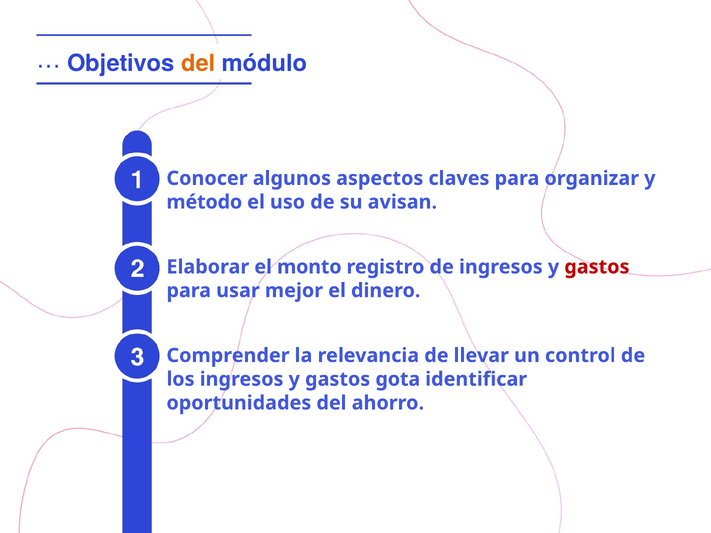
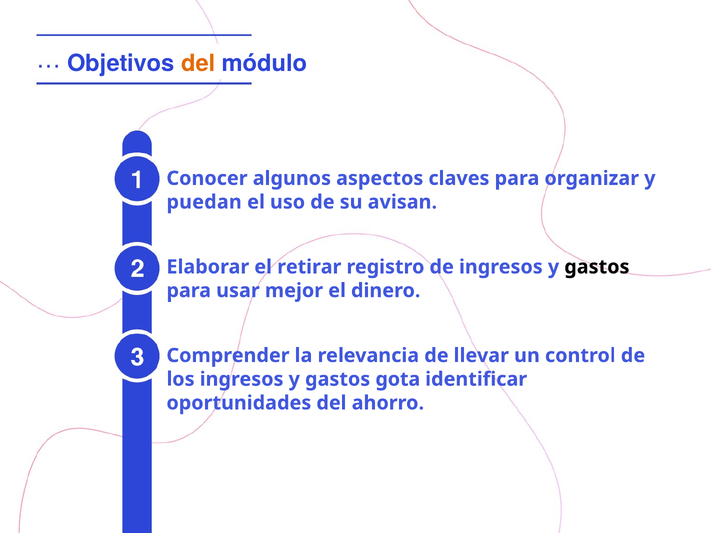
método: método -> puedan
monto: monto -> retirar
gastos at (597, 267) colour: red -> black
